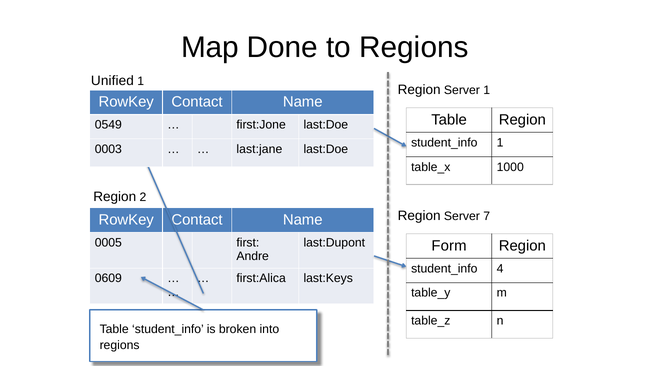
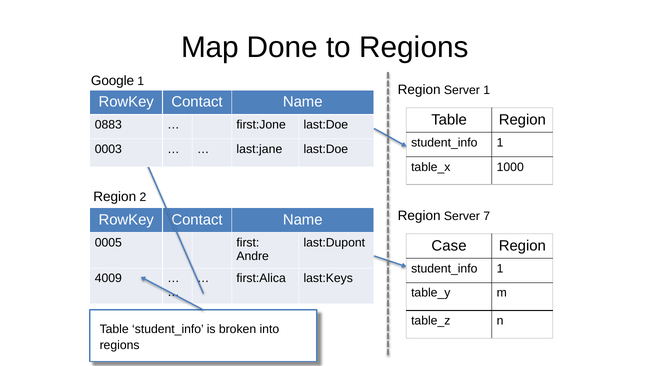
Unified: Unified -> Google
0549: 0549 -> 0883
Form: Form -> Case
4 at (500, 268): 4 -> 1
0609: 0609 -> 4009
